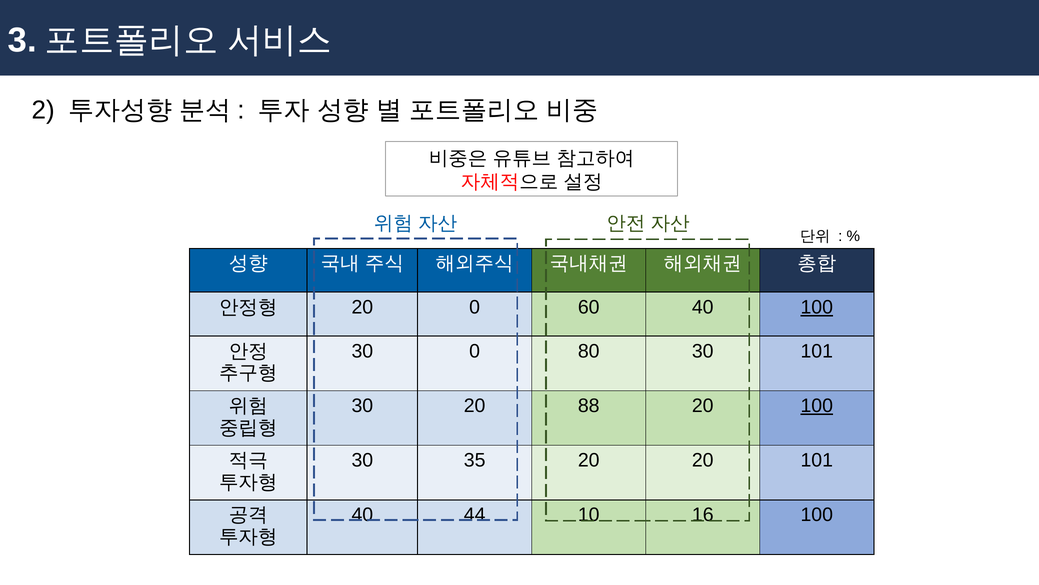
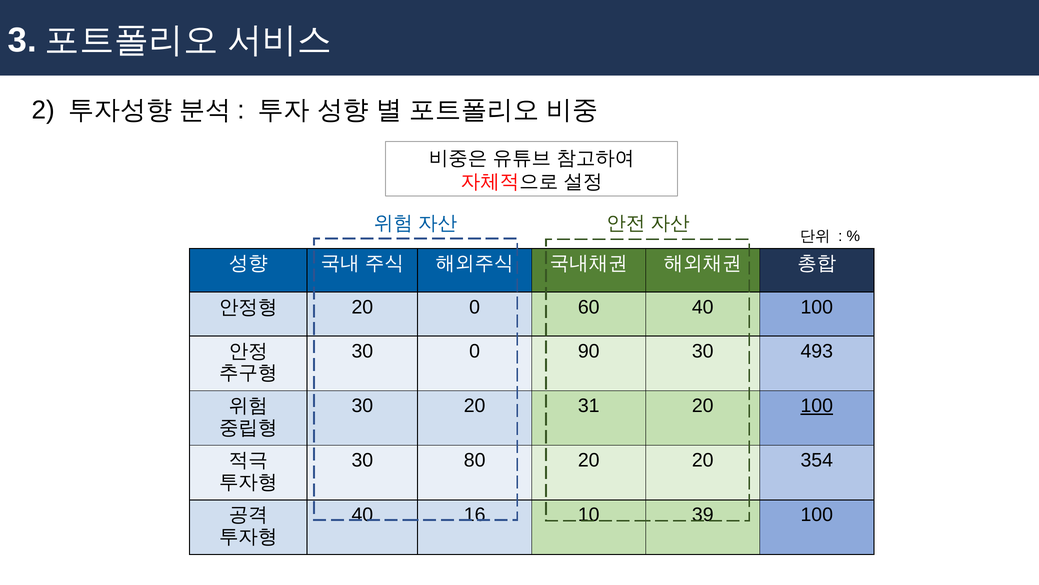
100 at (817, 307) underline: present -> none
80: 80 -> 90
30 101: 101 -> 493
88: 88 -> 31
35: 35 -> 80
20 101: 101 -> 354
44: 44 -> 16
16: 16 -> 39
